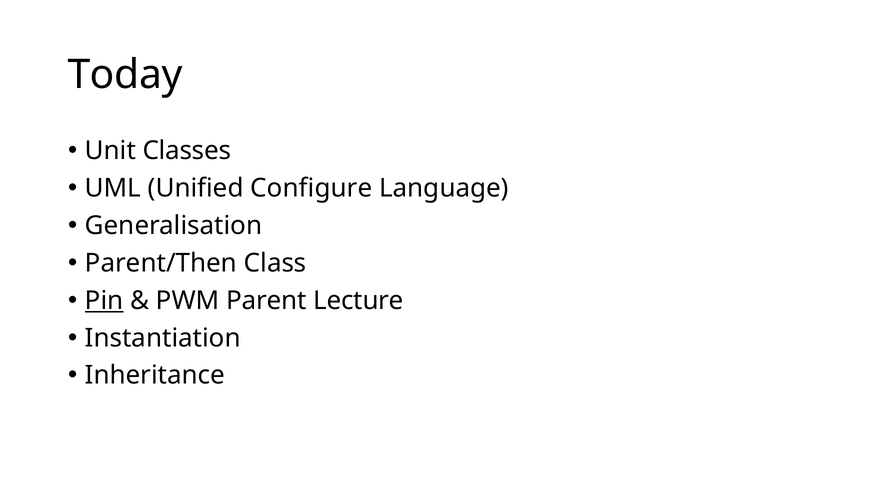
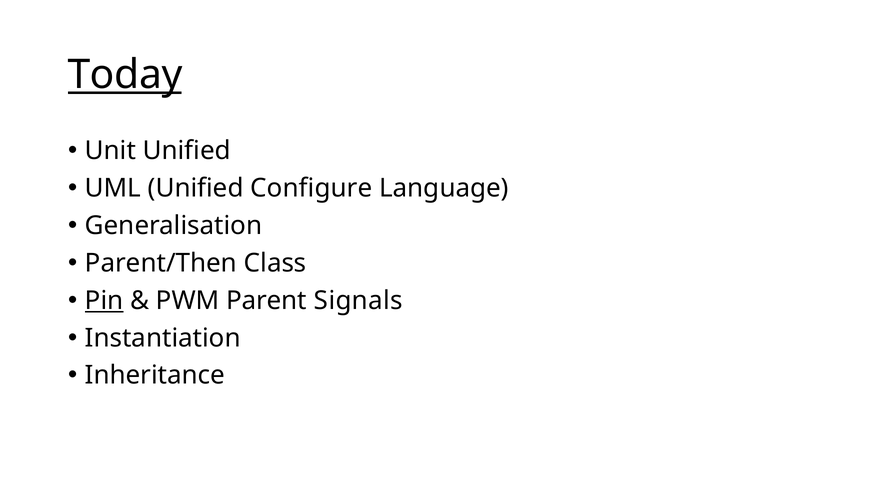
Today underline: none -> present
Unit Classes: Classes -> Unified
Lecture: Lecture -> Signals
